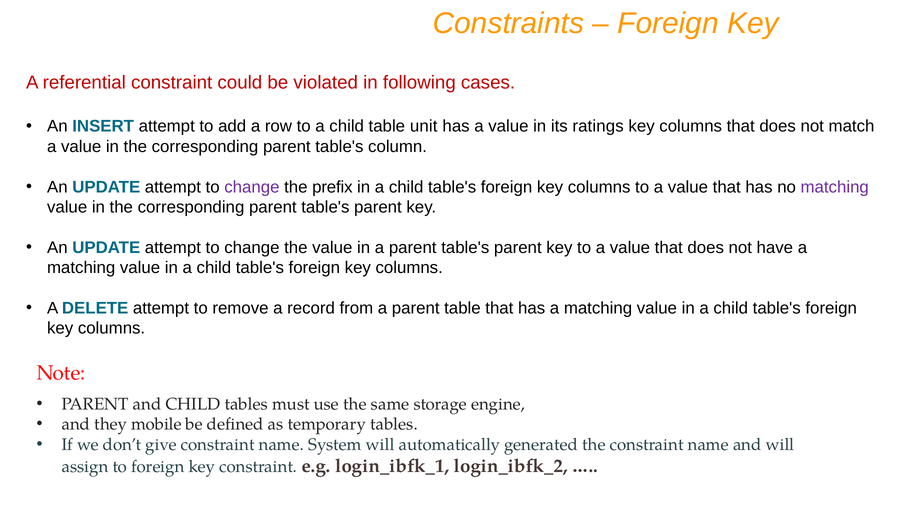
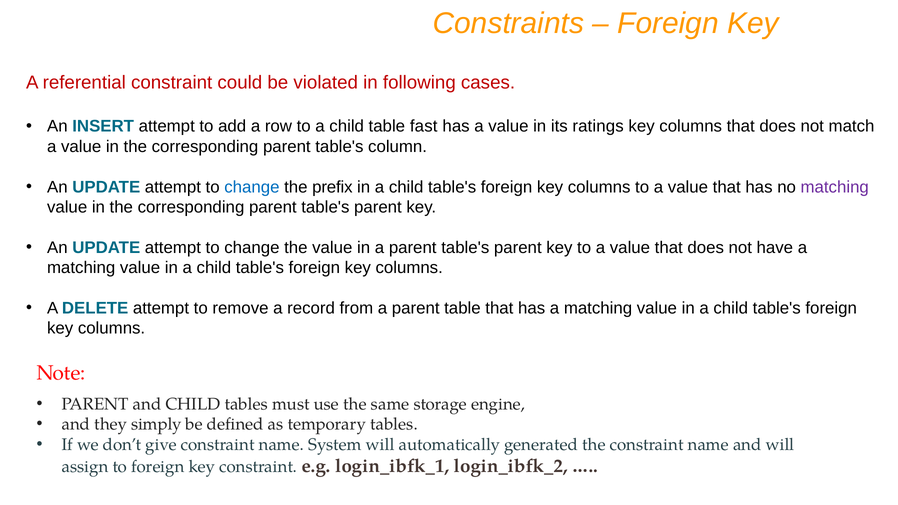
unit: unit -> fast
change at (252, 187) colour: purple -> blue
mobile: mobile -> simply
